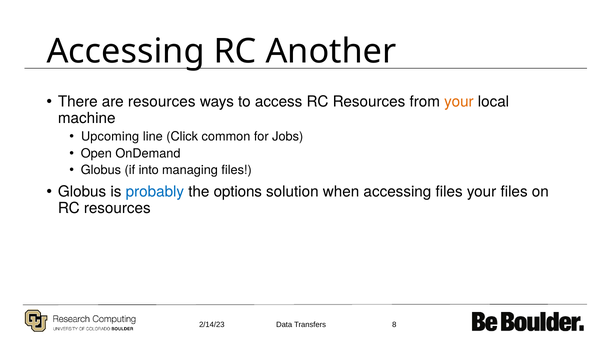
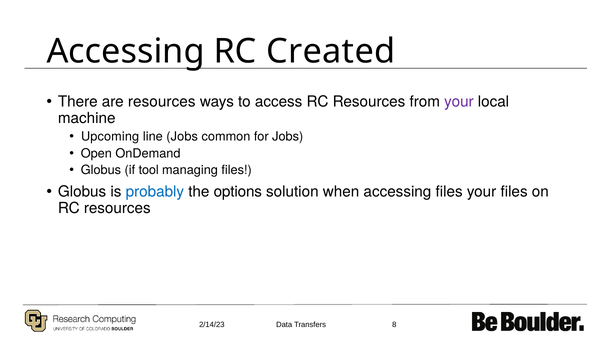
Another: Another -> Created
your at (459, 102) colour: orange -> purple
line Click: Click -> Jobs
into: into -> tool
